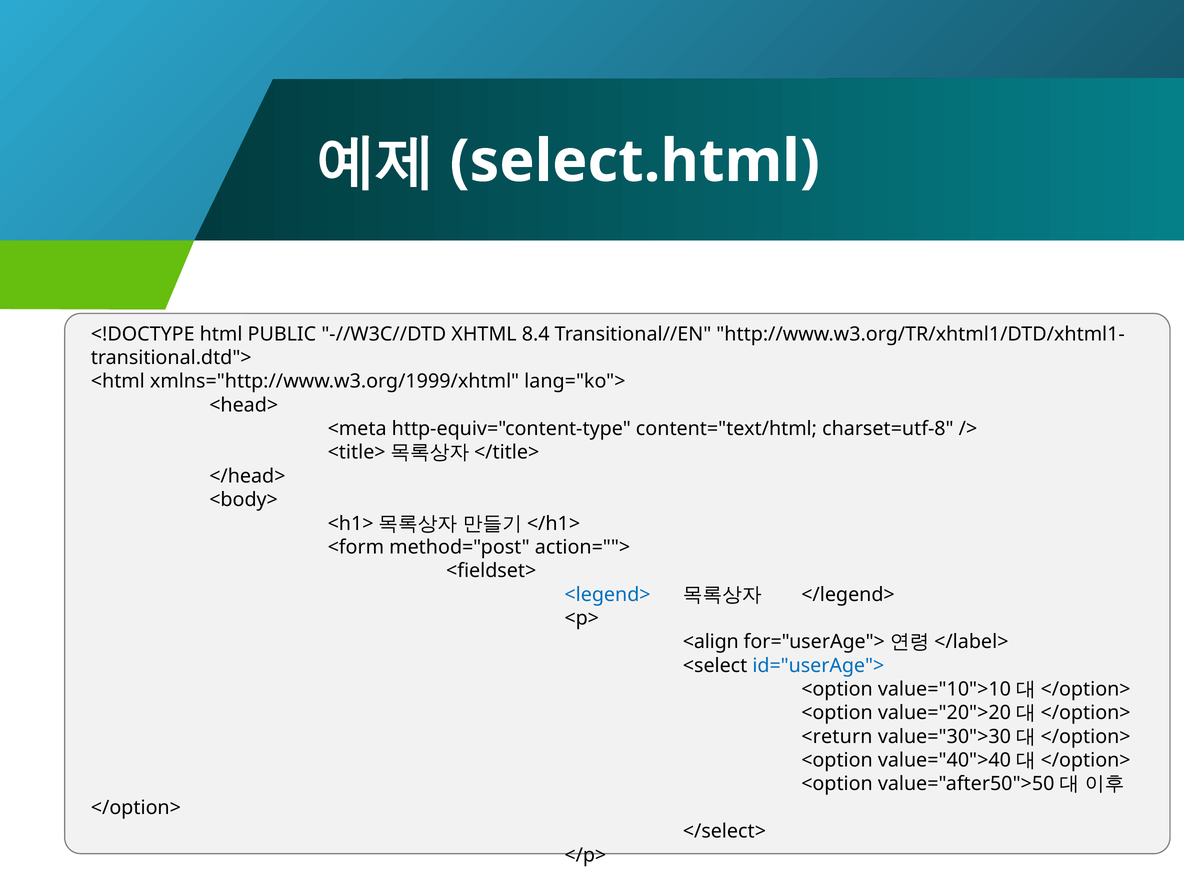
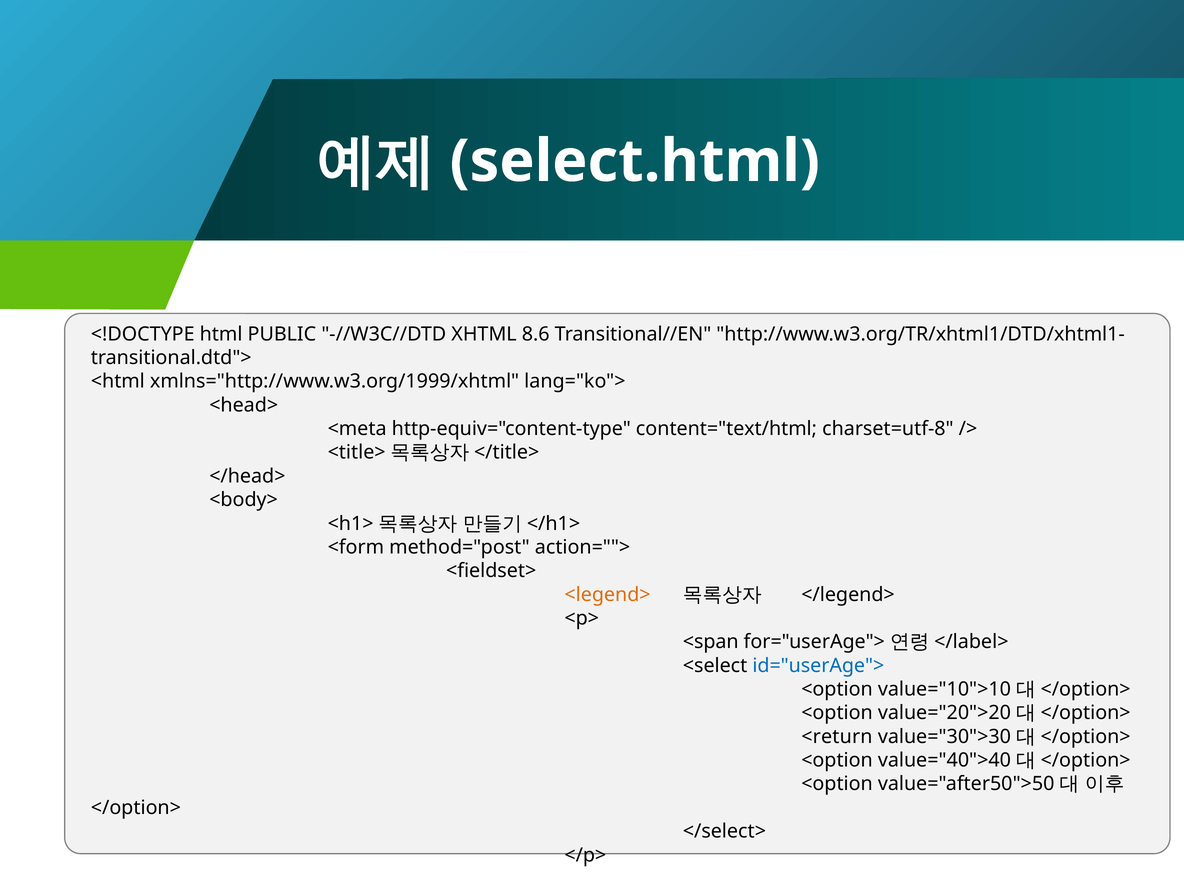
8.4: 8.4 -> 8.6
<legend> colour: blue -> orange
<align: <align -> <span
